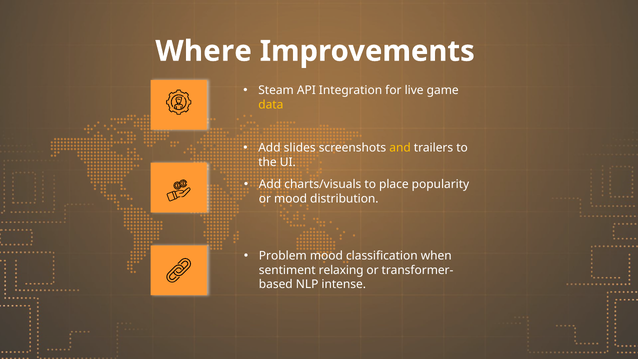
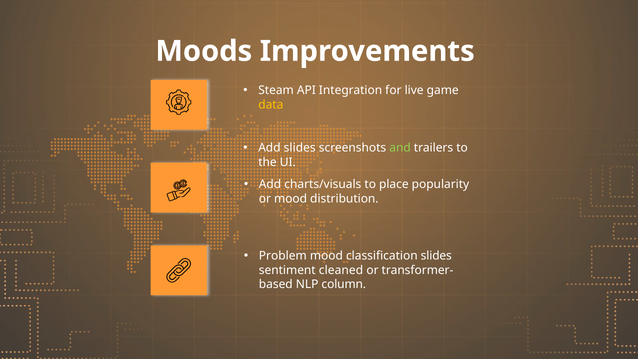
Where: Where -> Moods
and colour: yellow -> light green
classification when: when -> slides
relaxing: relaxing -> cleaned
intense: intense -> column
